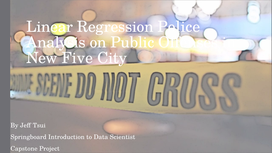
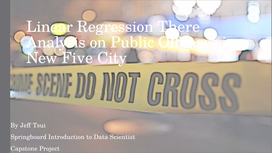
Police: Police -> There
